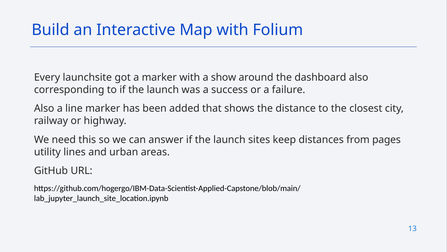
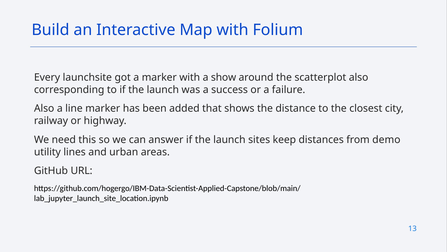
dashboard: dashboard -> scatterplot
pages: pages -> demo
